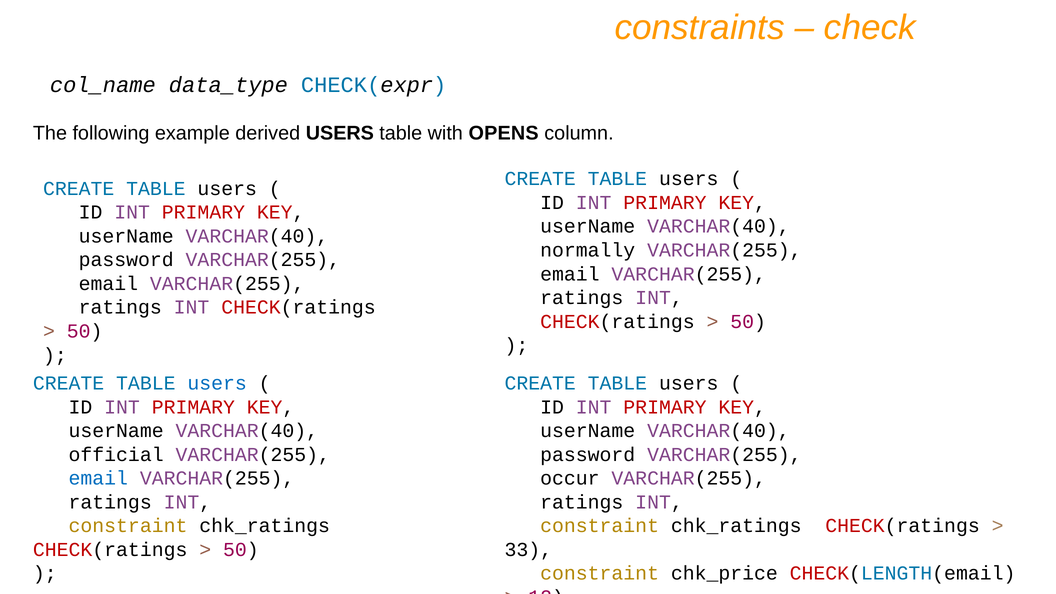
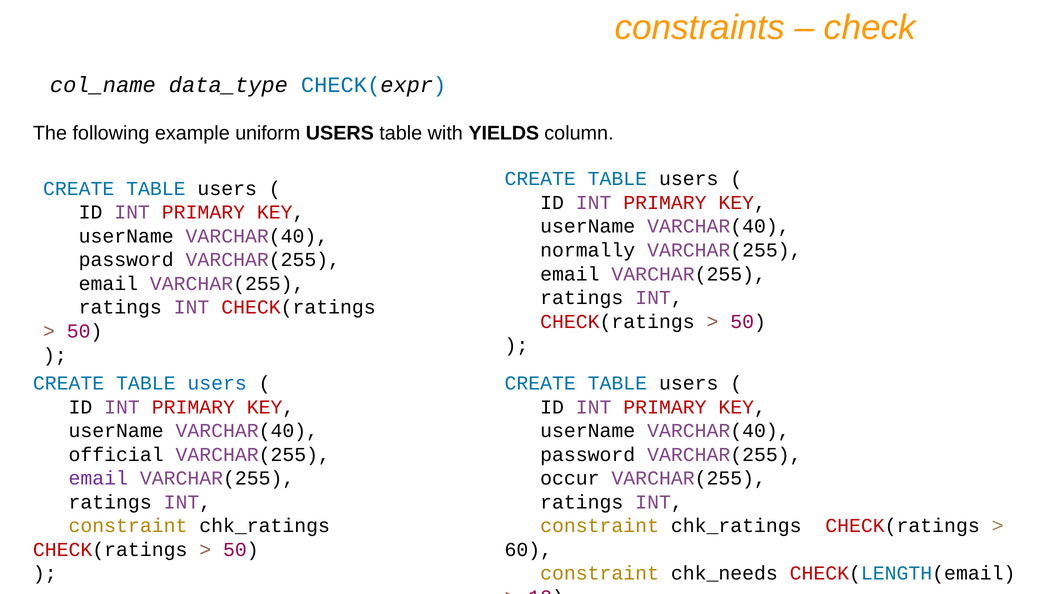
derived: derived -> uniform
OPENS: OPENS -> YIELDS
email at (98, 478) colour: blue -> purple
33: 33 -> 60
chk_price: chk_price -> chk_needs
